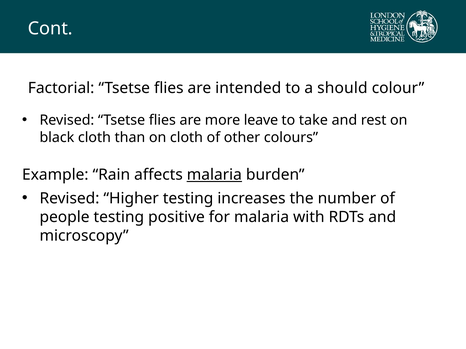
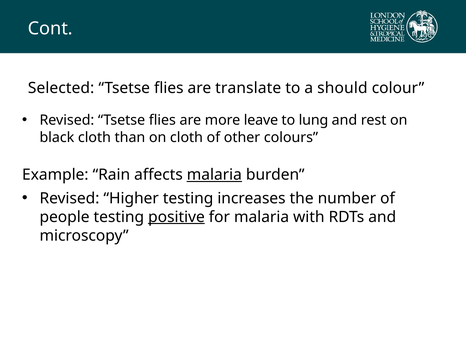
Factorial: Factorial -> Selected
intended: intended -> translate
take: take -> lung
positive underline: none -> present
